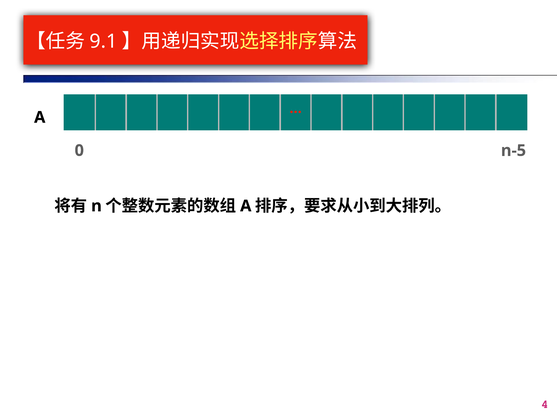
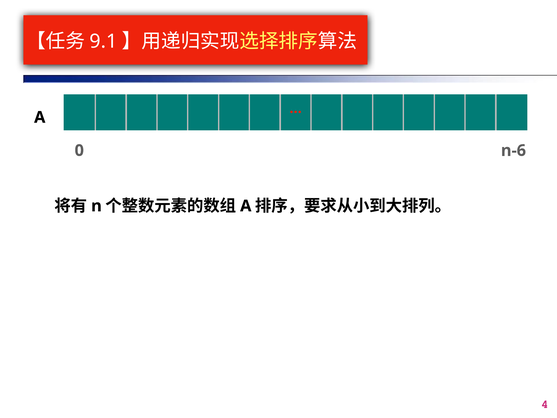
n-5: n-5 -> n-6
